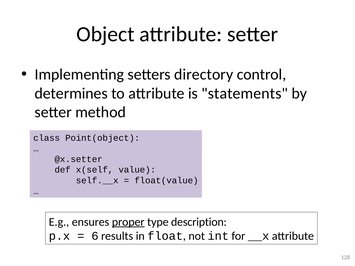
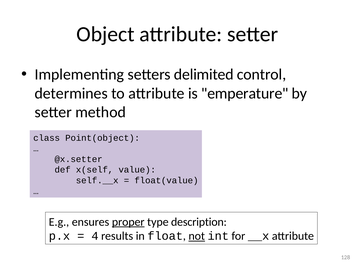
directory: directory -> delimited
statements: statements -> emperature
6: 6 -> 4
not underline: none -> present
